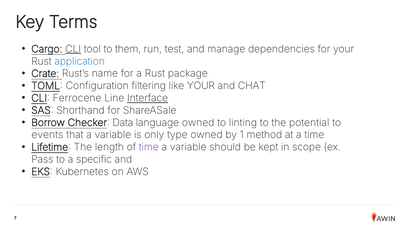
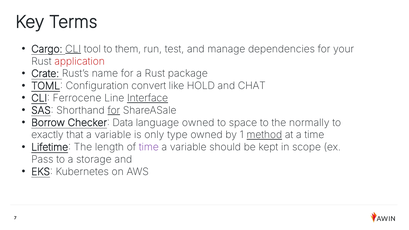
application colour: blue -> red
filtering: filtering -> convert
like YOUR: YOUR -> HOLD
for at (114, 110) underline: none -> present
linting: linting -> space
potential: potential -> normally
events: events -> exactly
method underline: none -> present
specific: specific -> storage
